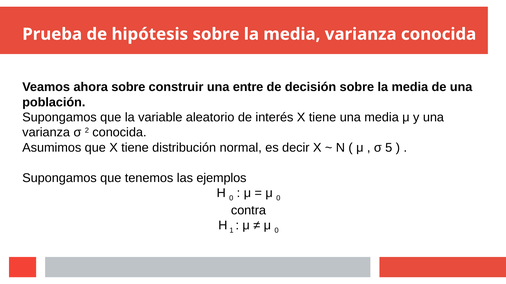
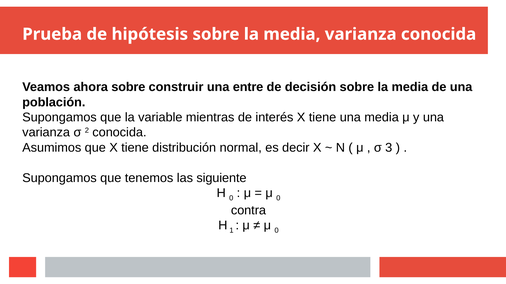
aleatorio: aleatorio -> mientras
5: 5 -> 3
ejemplos: ejemplos -> siguiente
